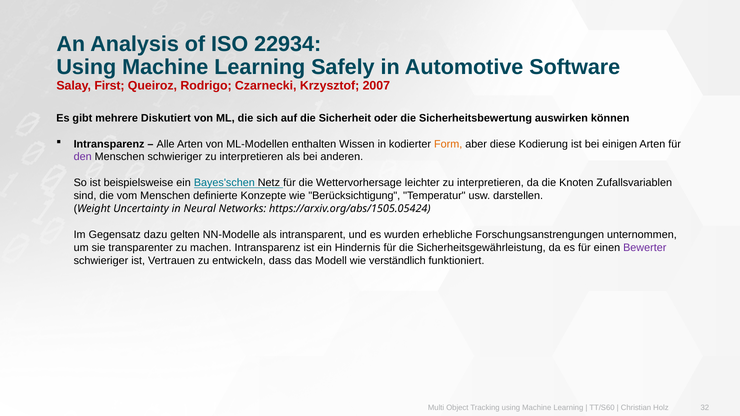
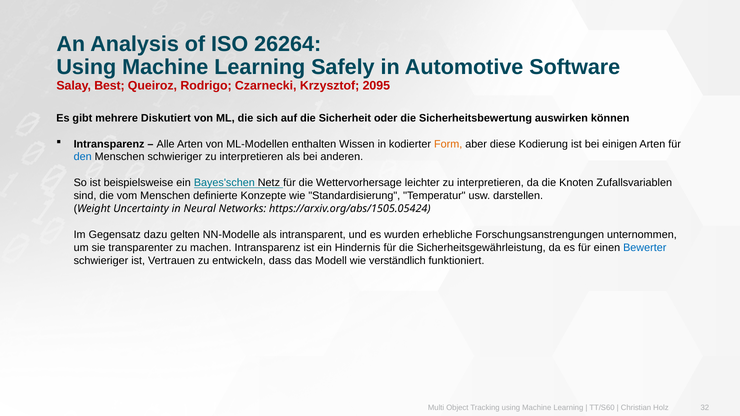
22934: 22934 -> 26264
First: First -> Best
2007: 2007 -> 2095
den colour: purple -> blue
Berücksichtigung: Berücksichtigung -> Standardisierung
Bewerter colour: purple -> blue
